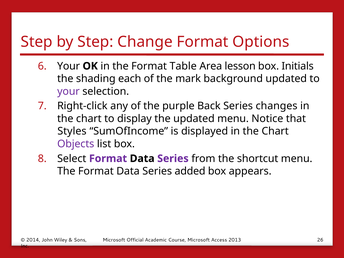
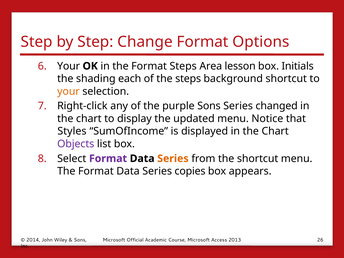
Format Table: Table -> Steps
the mark: mark -> steps
background updated: updated -> shortcut
your at (68, 91) colour: purple -> orange
purple Back: Back -> Sons
changes: changes -> changed
Series at (173, 159) colour: purple -> orange
added: added -> copies
